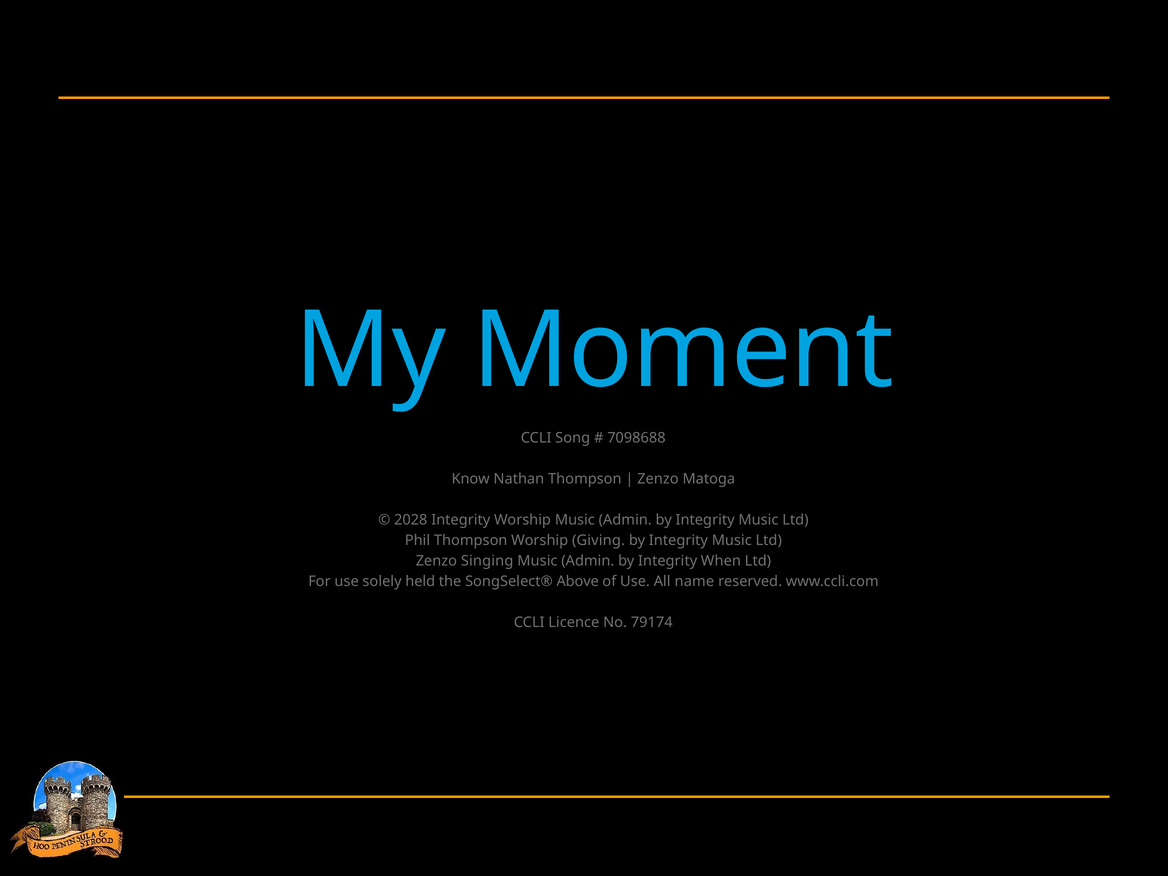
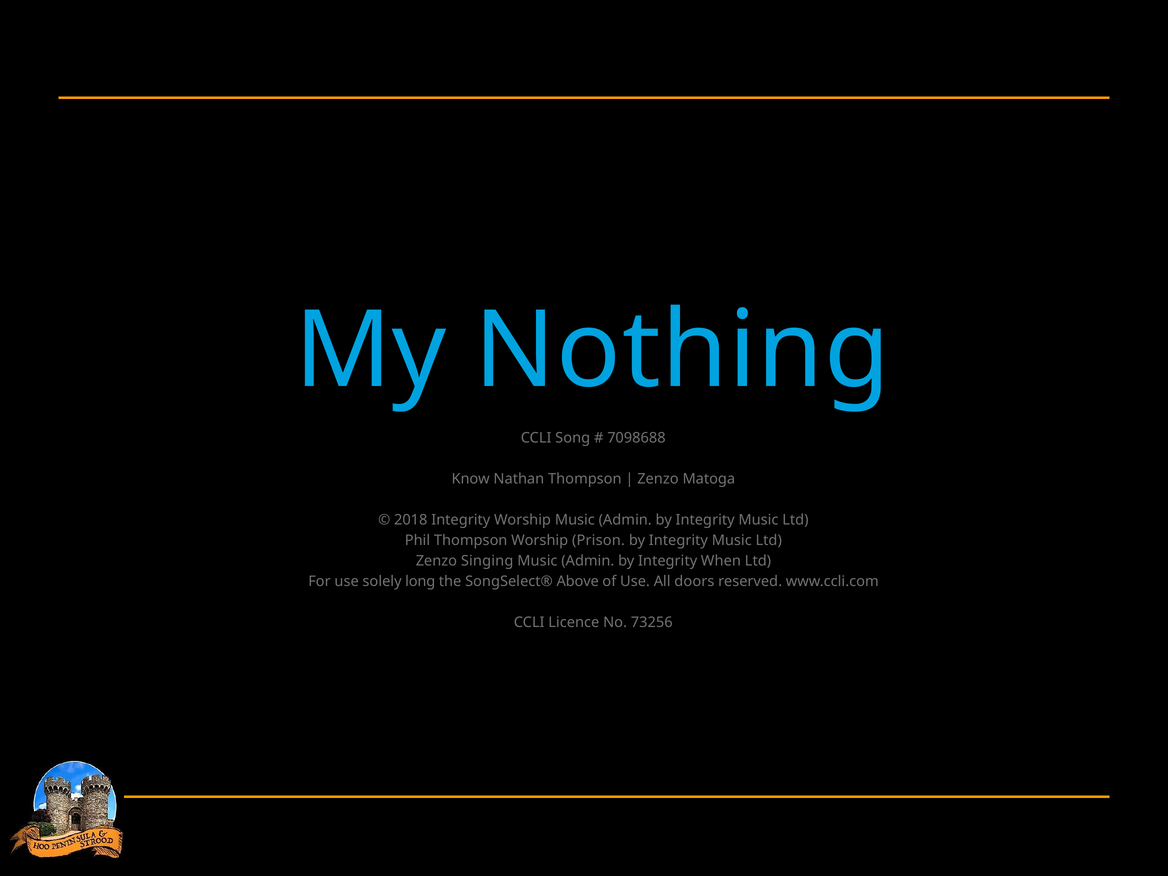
Moment: Moment -> Nothing
2028: 2028 -> 2018
Giving: Giving -> Prison
held: held -> long
name: name -> doors
79174: 79174 -> 73256
